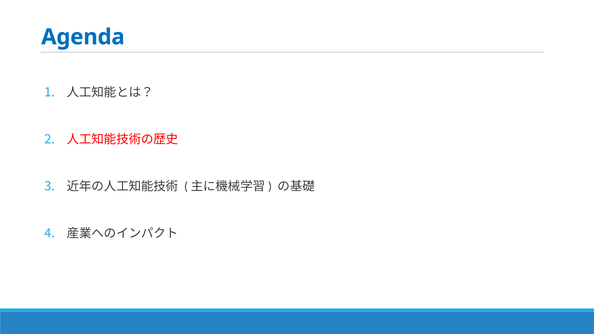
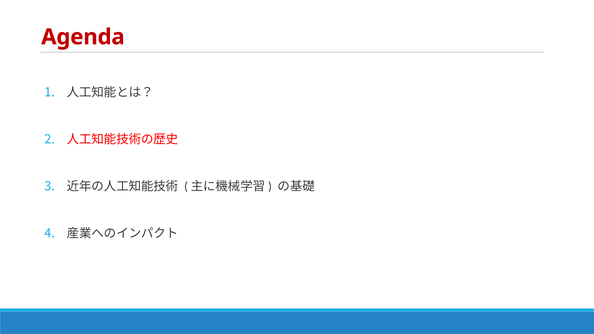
Agenda colour: blue -> red
